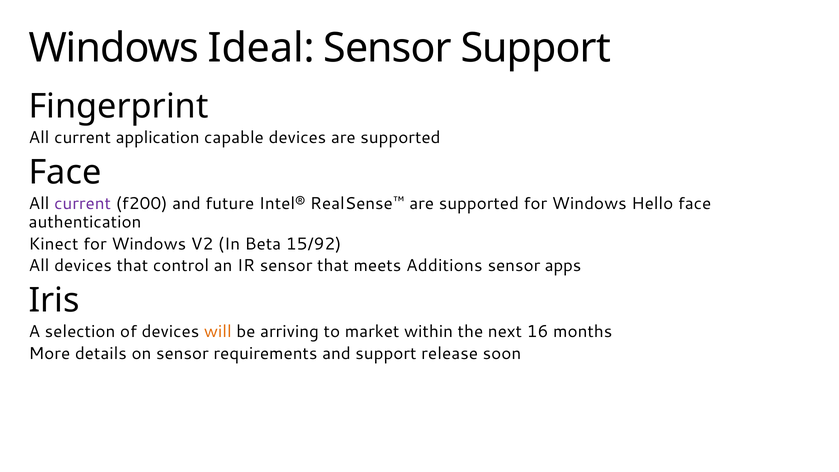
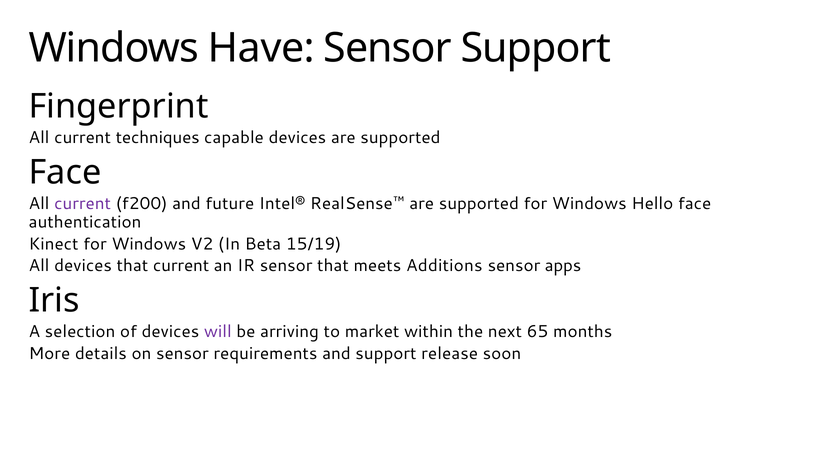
Ideal: Ideal -> Have
application: application -> techniques
15/92: 15/92 -> 15/19
that control: control -> current
will colour: orange -> purple
16: 16 -> 65
